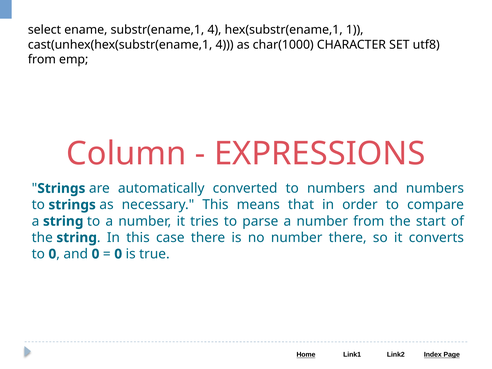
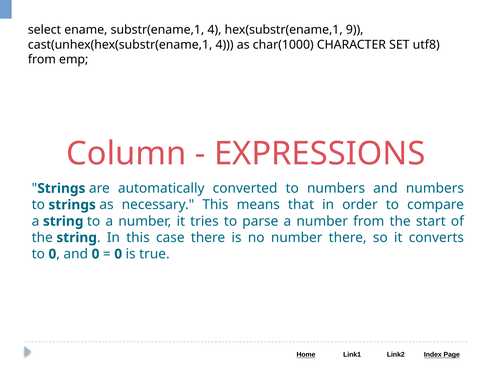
1: 1 -> 9
